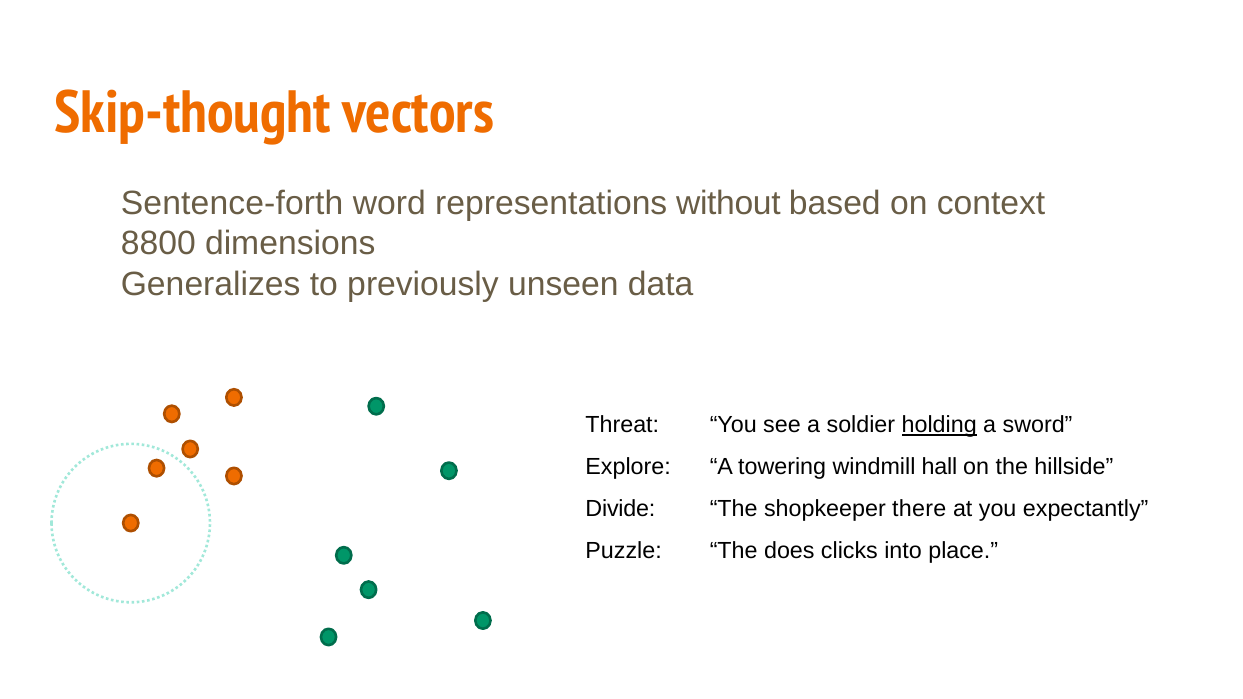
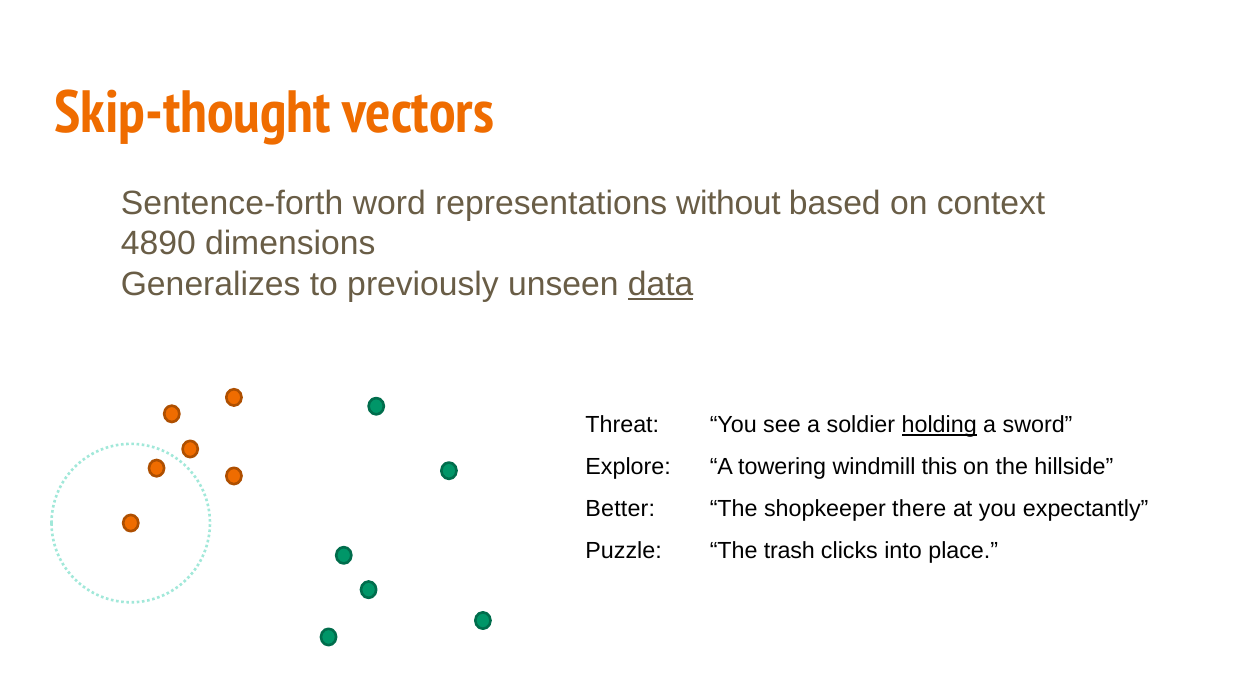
8800: 8800 -> 4890
data underline: none -> present
hall: hall -> this
Divide: Divide -> Better
does: does -> trash
